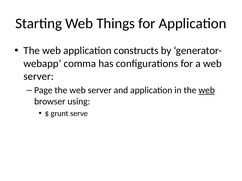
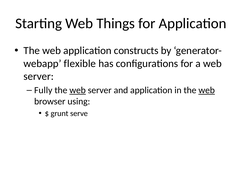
comma: comma -> flexible
Page: Page -> Fully
web at (78, 90) underline: none -> present
